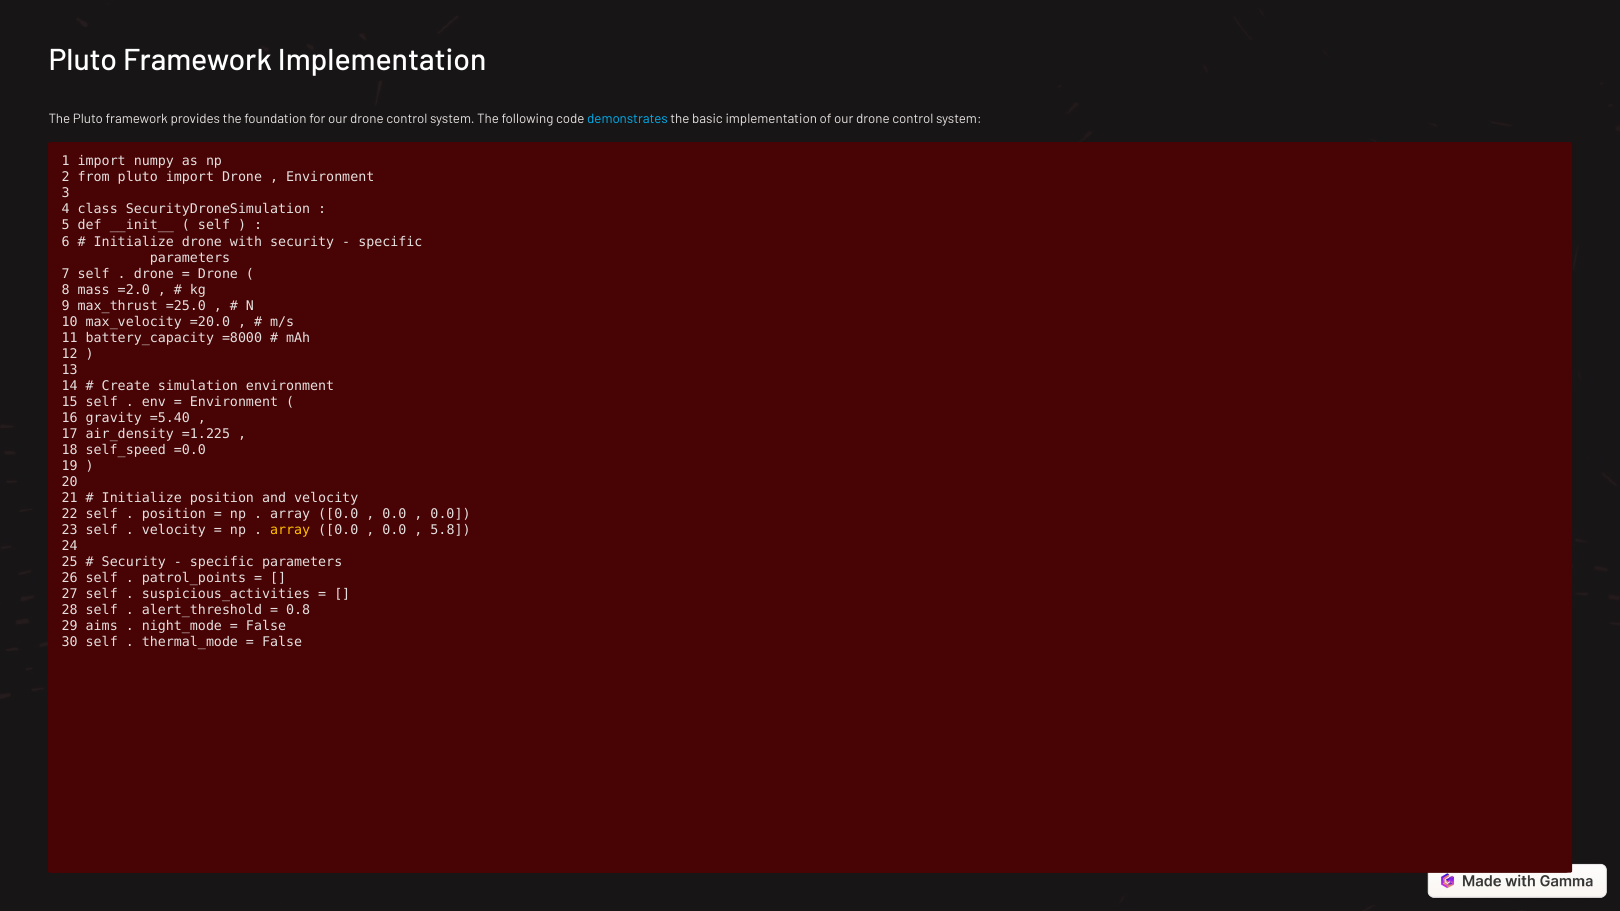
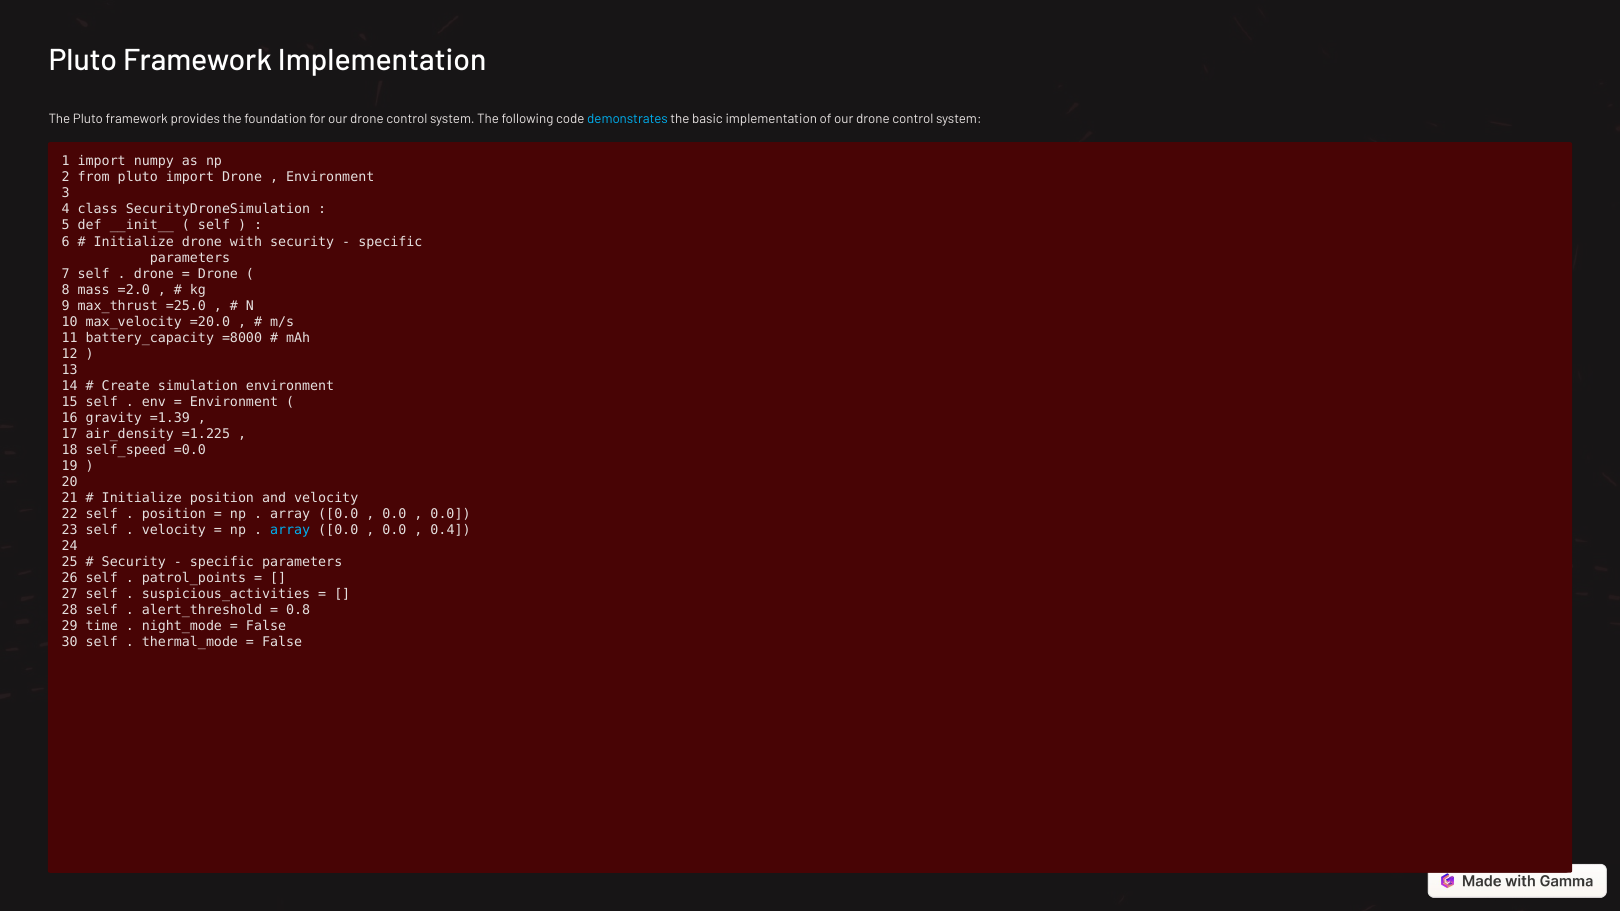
=5.40: =5.40 -> =1.39
array at (290, 530) colour: yellow -> light blue
5.8: 5.8 -> 0.4
aims: aims -> time
